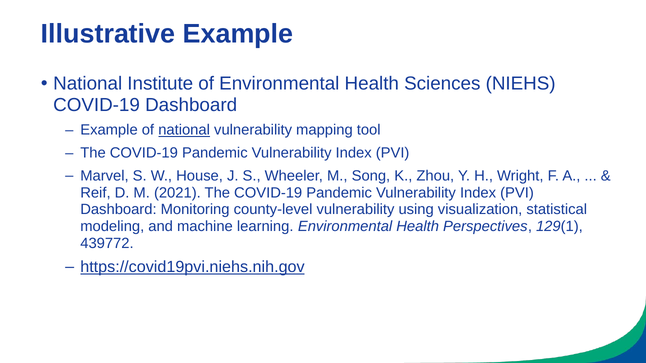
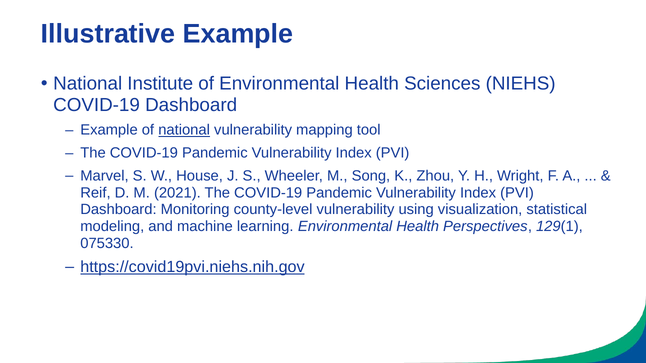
439772: 439772 -> 075330
